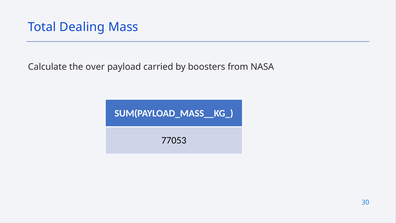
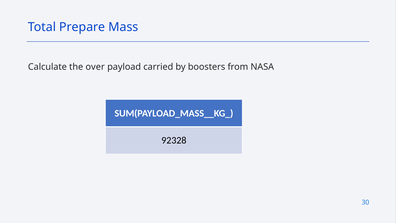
Dealing: Dealing -> Prepare
77053: 77053 -> 92328
